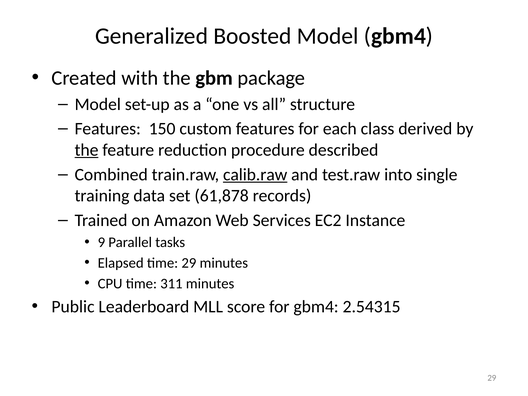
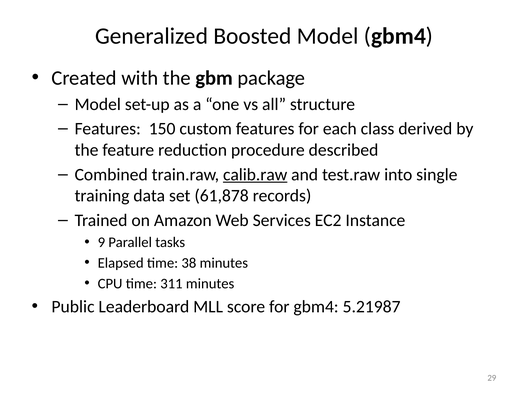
the at (87, 150) underline: present -> none
time 29: 29 -> 38
2.54315: 2.54315 -> 5.21987
